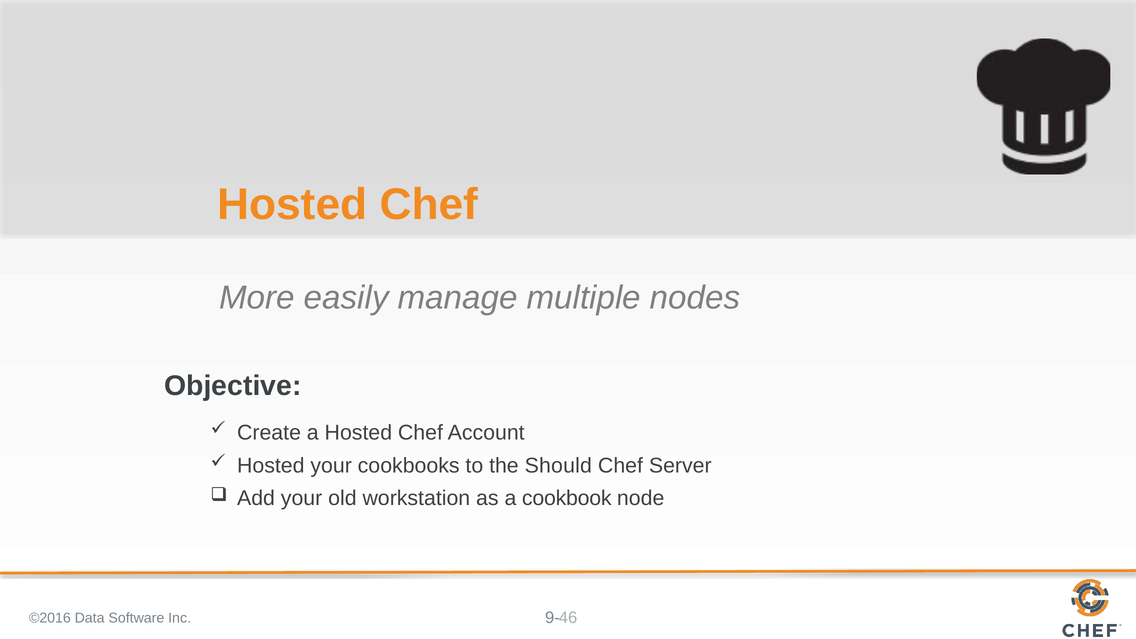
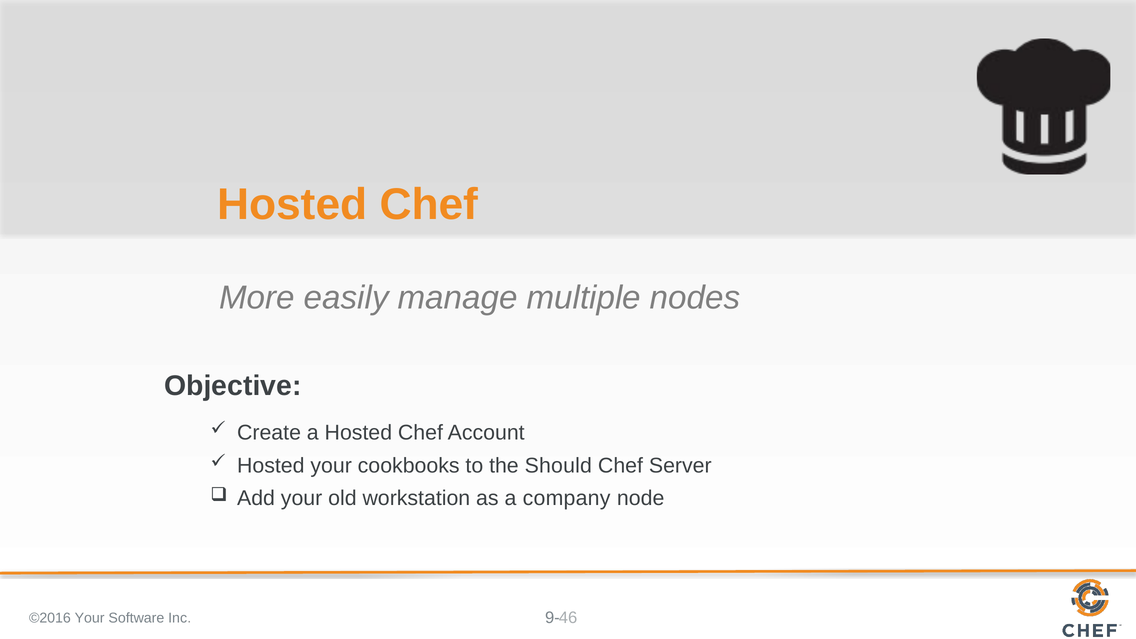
cookbook: cookbook -> company
©2016 Data: Data -> Your
